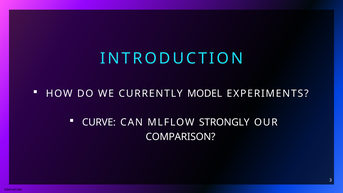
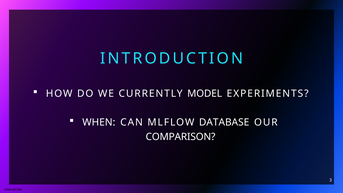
CURVE: CURVE -> WHEN
STRONGLY: STRONGLY -> DATABASE
